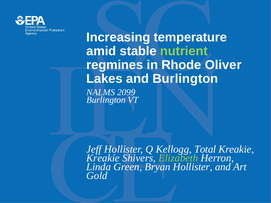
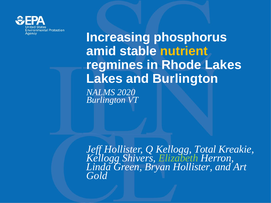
temperature: temperature -> phosphorus
nutrient colour: light green -> yellow
Rhode Oliver: Oliver -> Lakes
2099: 2099 -> 2020
Kreakie at (103, 158): Kreakie -> Kellogg
